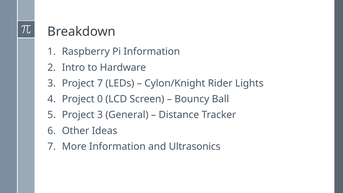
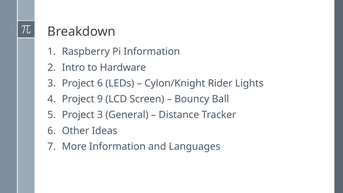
Project 7: 7 -> 6
0: 0 -> 9
Ultrasonics: Ultrasonics -> Languages
